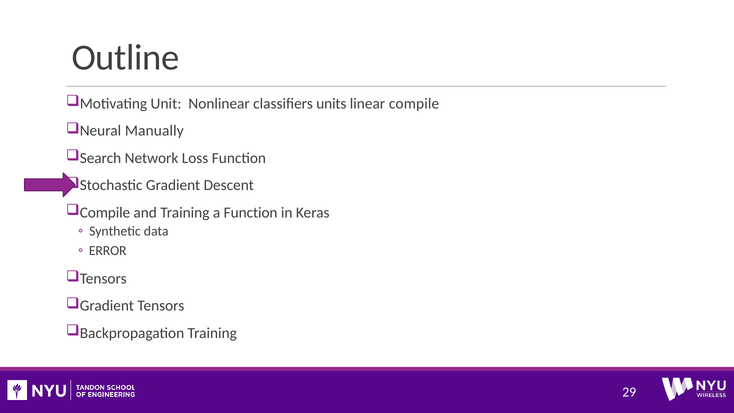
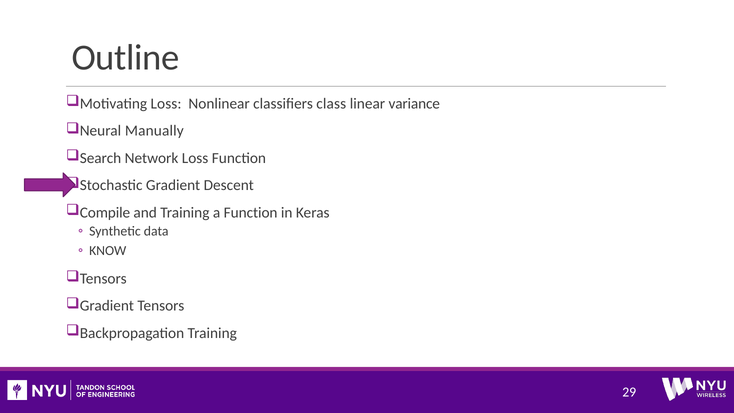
Motivating Unit: Unit -> Loss
units: units -> class
linear compile: compile -> variance
ERROR: ERROR -> KNOW
